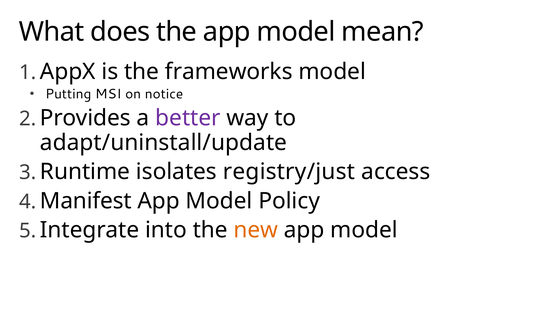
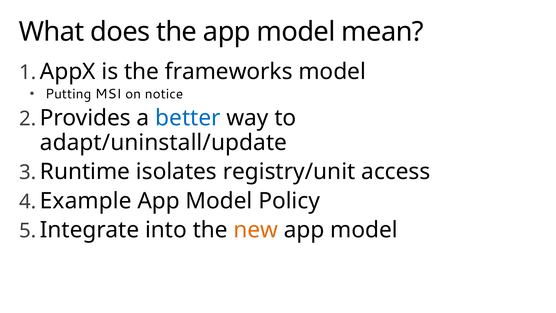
better colour: purple -> blue
registry/just: registry/just -> registry/unit
Manifest: Manifest -> Example
